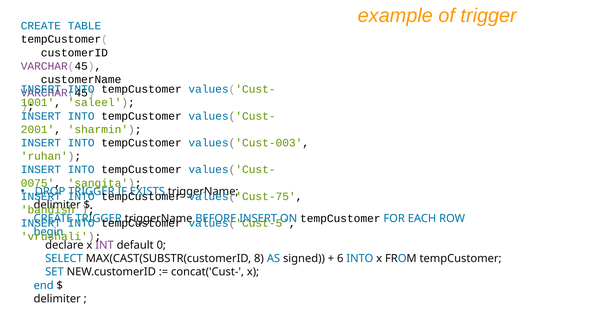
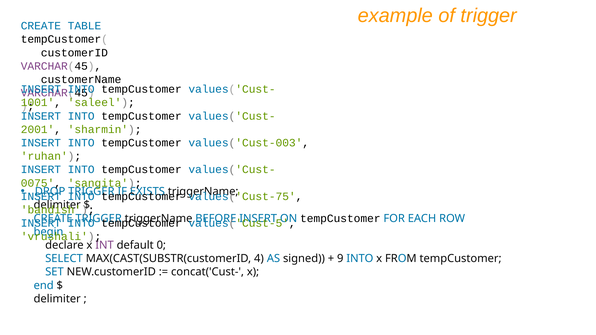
8: 8 -> 4
6: 6 -> 9
